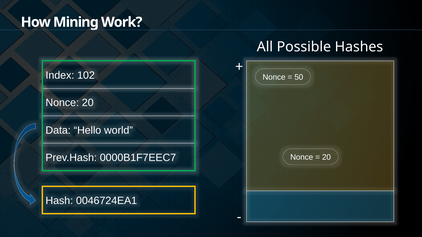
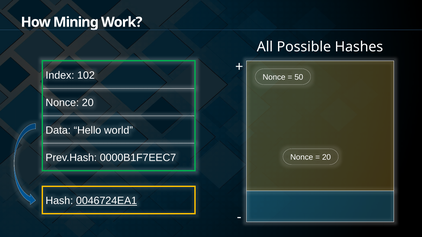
0046724EA1 underline: none -> present
